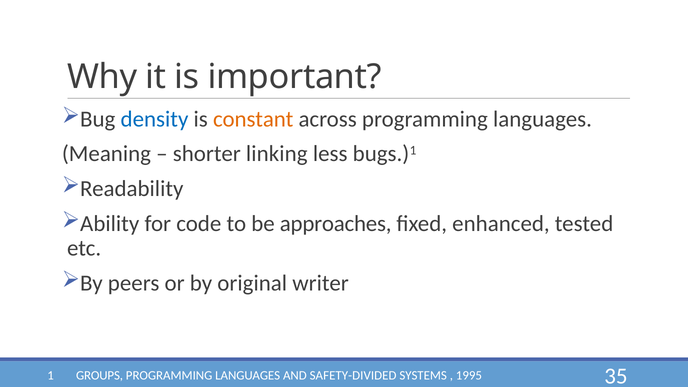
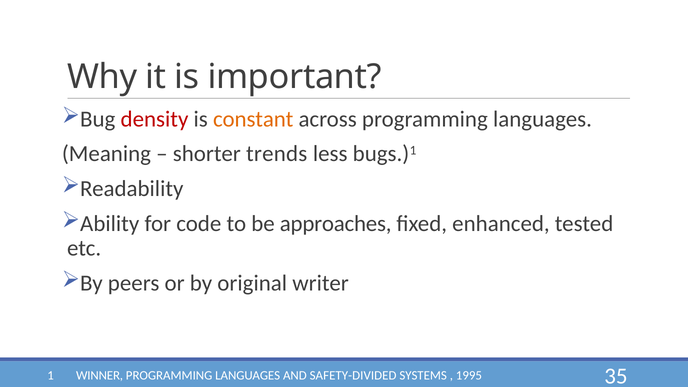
density colour: blue -> red
linking: linking -> trends
GROUPS: GROUPS -> WINNER
